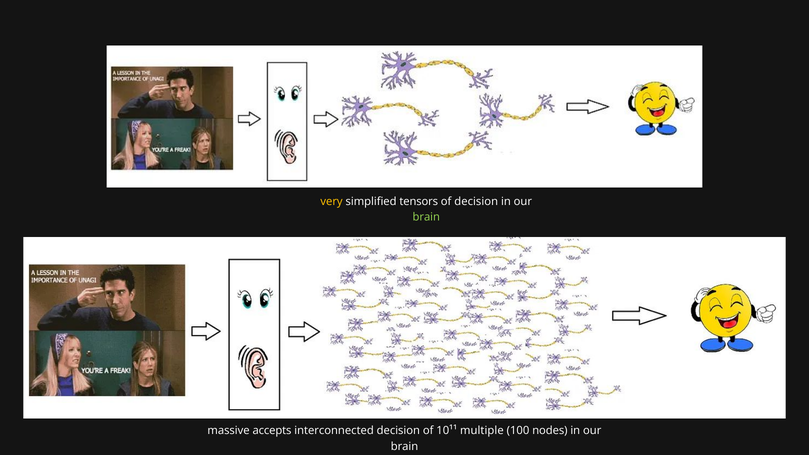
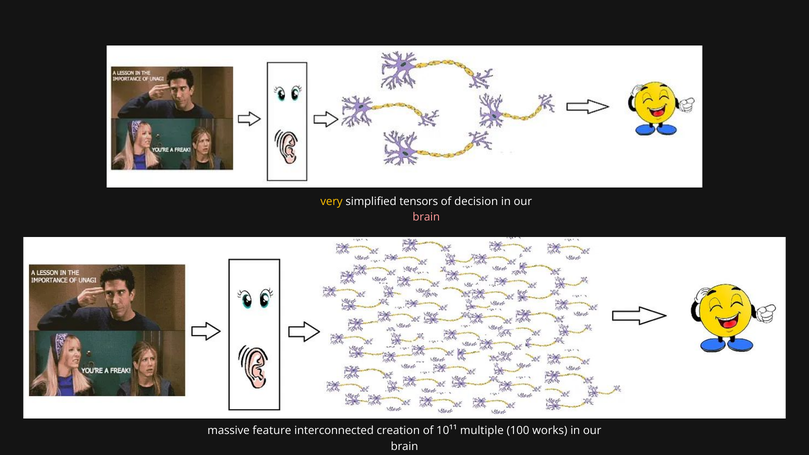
brain at (426, 217) colour: light green -> pink
accepts: accepts -> feature
interconnected decision: decision -> creation
nodes: nodes -> works
